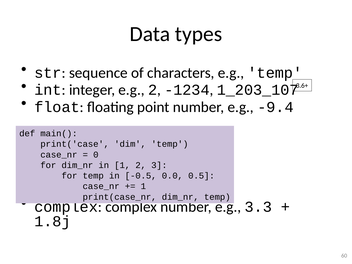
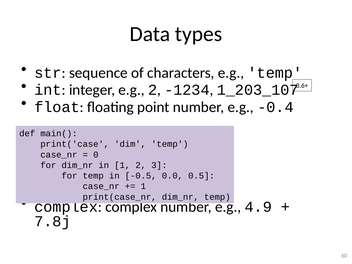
-9.4: -9.4 -> -0.4
3.3: 3.3 -> 4.9
1.8j: 1.8j -> 7.8j
